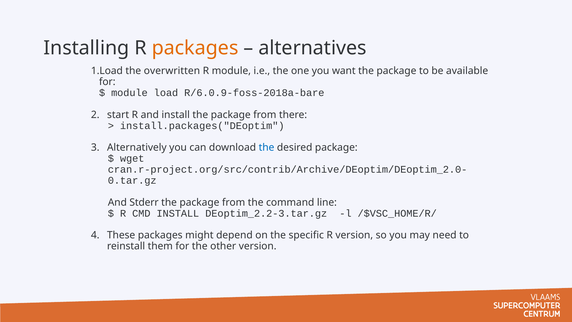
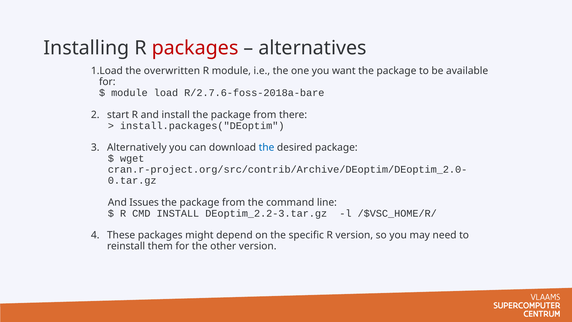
packages at (195, 48) colour: orange -> red
R/6.0.9-foss-2018a-bare: R/6.0.9-foss-2018a-bare -> R/2.7.6-foss-2018a-bare
Stderr: Stderr -> Issues
